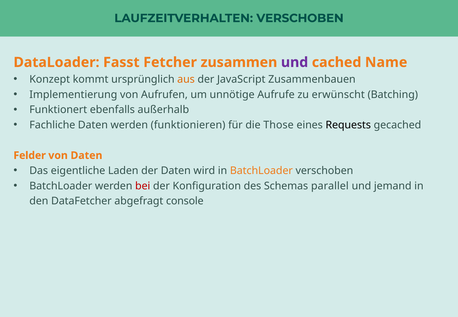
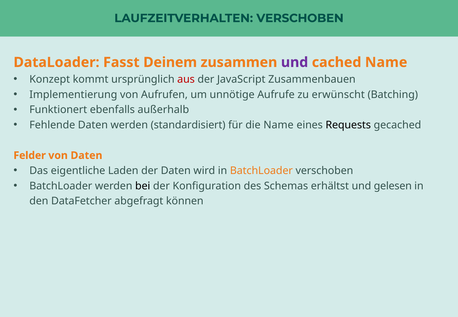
Fetcher: Fetcher -> Deinem
aus colour: orange -> red
Fachliche: Fachliche -> Fehlende
funktionieren: funktionieren -> standardisiert
die Those: Those -> Name
bei colour: red -> black
parallel: parallel -> erhältst
jemand: jemand -> gelesen
console: console -> können
